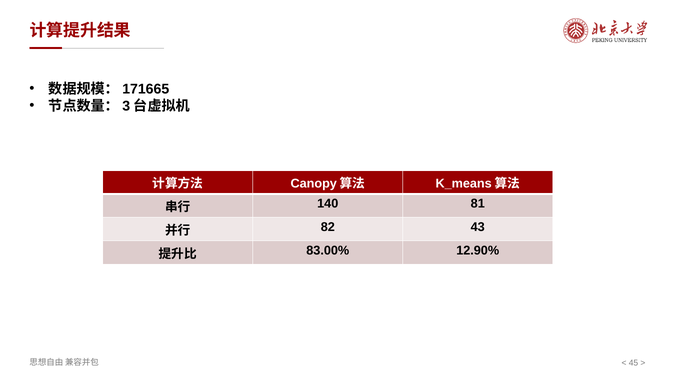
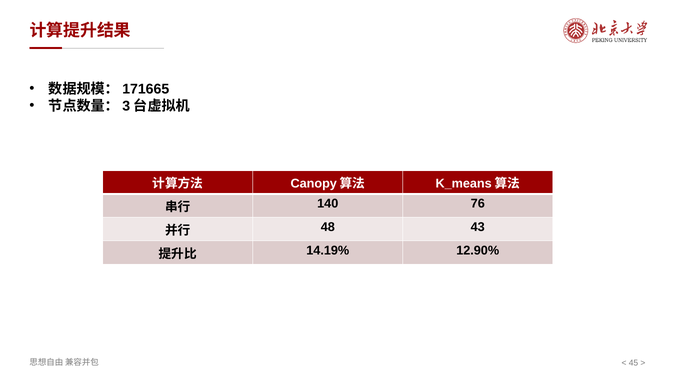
81: 81 -> 76
82: 82 -> 48
83.00%: 83.00% -> 14.19%
